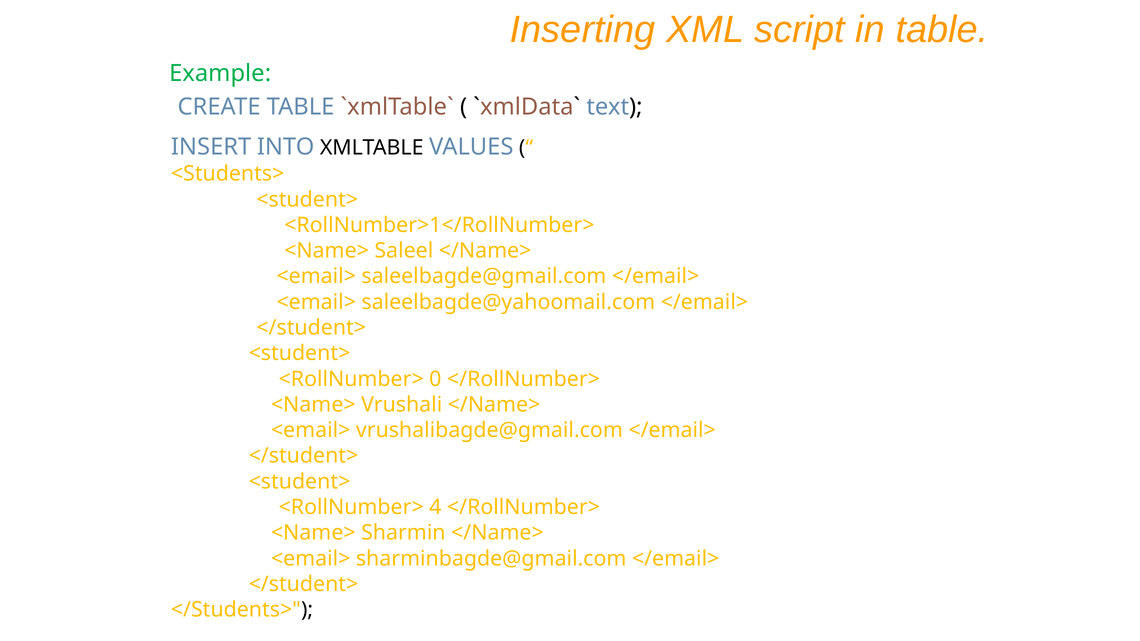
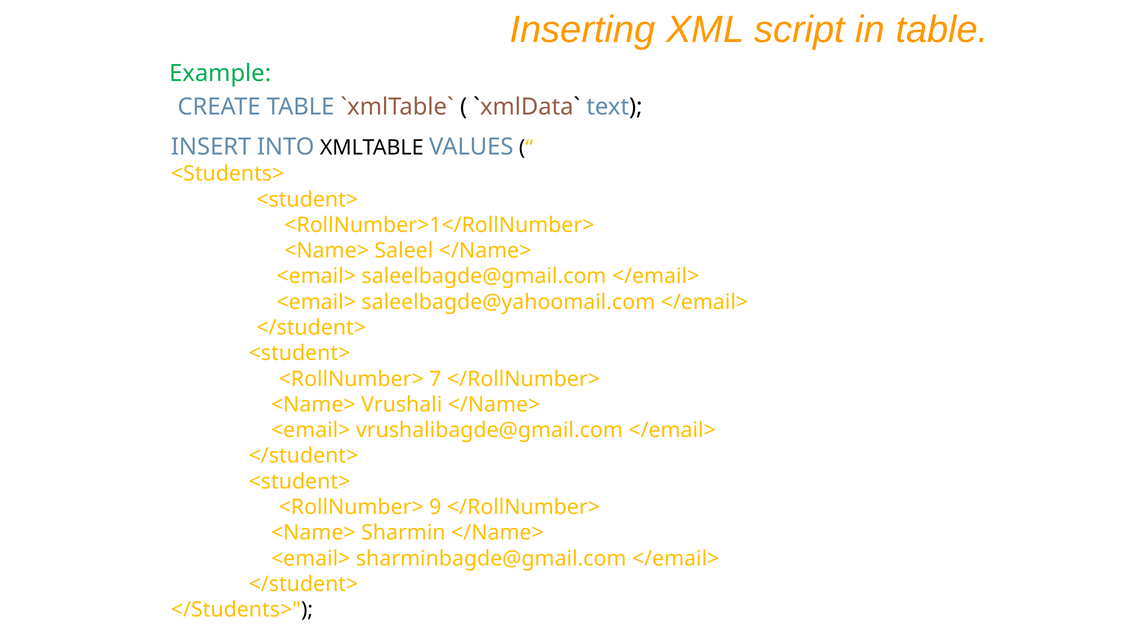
0: 0 -> 7
4: 4 -> 9
